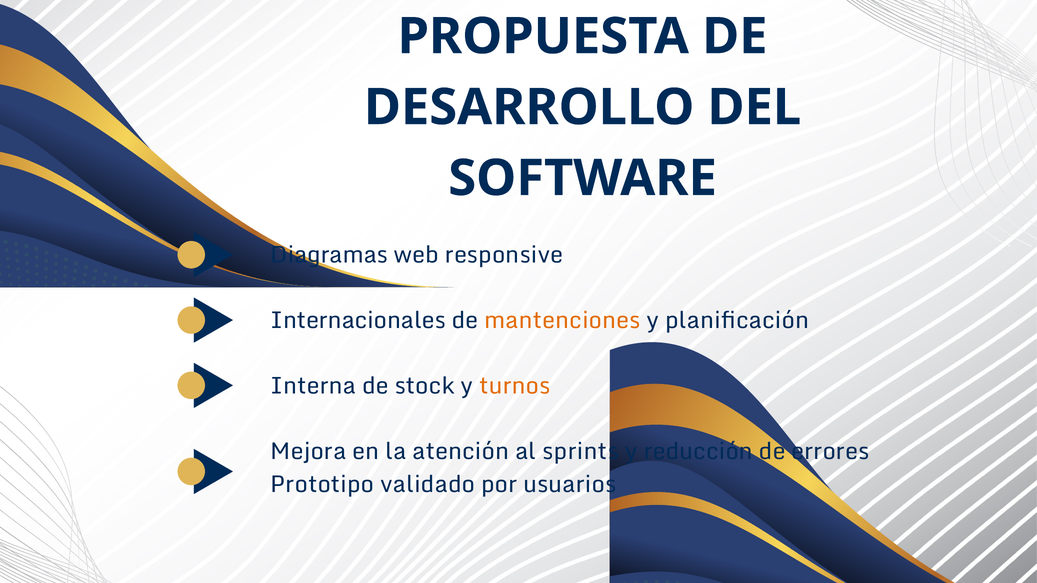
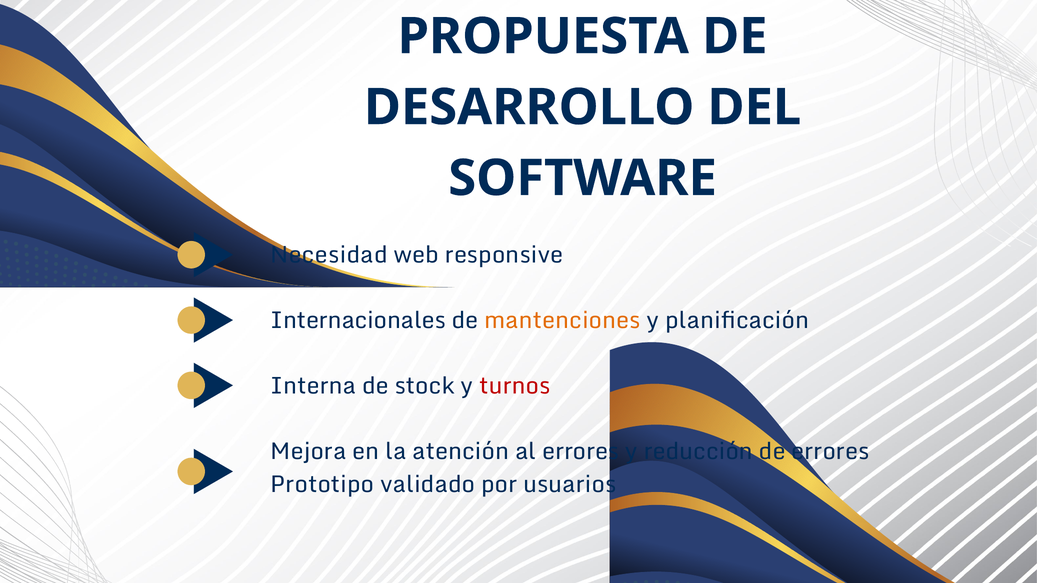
Diagramas: Diagramas -> Necesidad
turnos colour: orange -> red
al sprints: sprints -> errores
